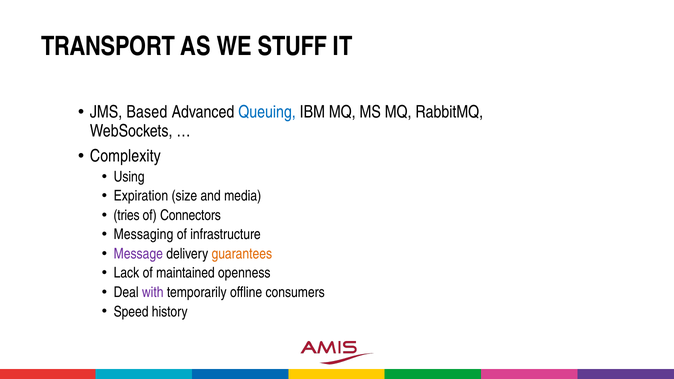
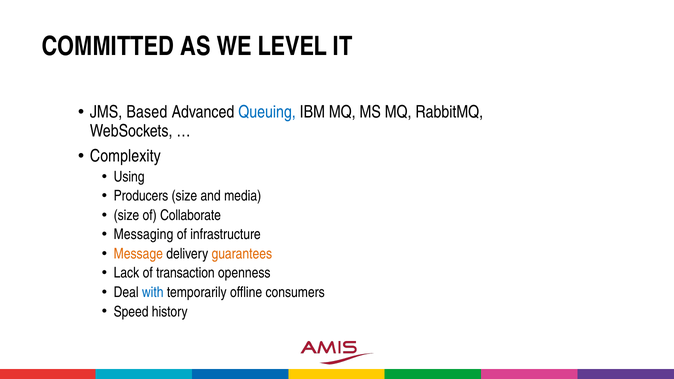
TRANSPORT: TRANSPORT -> COMMITTED
STUFF: STUFF -> LEVEL
Expiration: Expiration -> Producers
tries at (127, 215): tries -> size
Connectors: Connectors -> Collaborate
Message colour: purple -> orange
maintained: maintained -> transaction
with colour: purple -> blue
